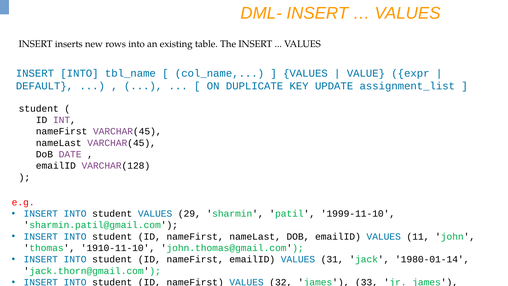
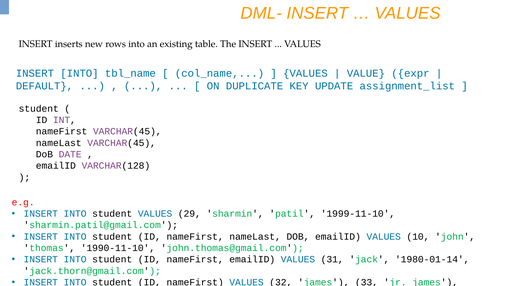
11: 11 -> 10
1910-11-10: 1910-11-10 -> 1990-11-10
